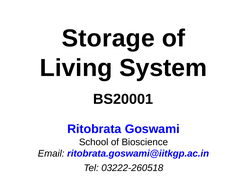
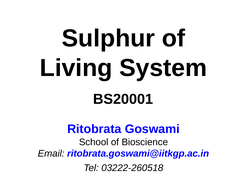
Storage: Storage -> Sulphur
